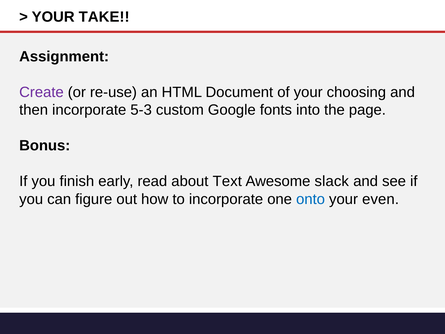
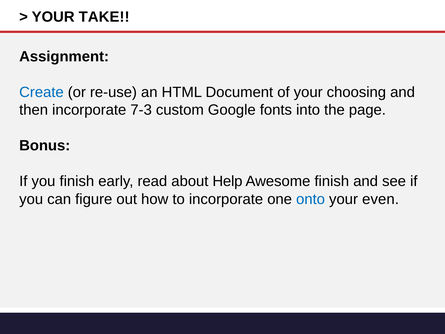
Create colour: purple -> blue
5-3: 5-3 -> 7-3
Text: Text -> Help
Awesome slack: slack -> finish
